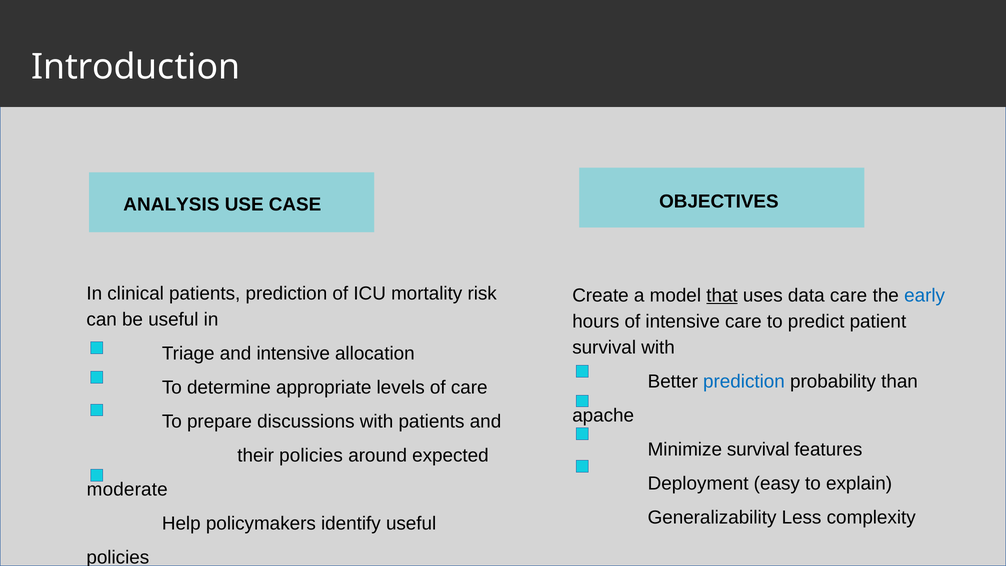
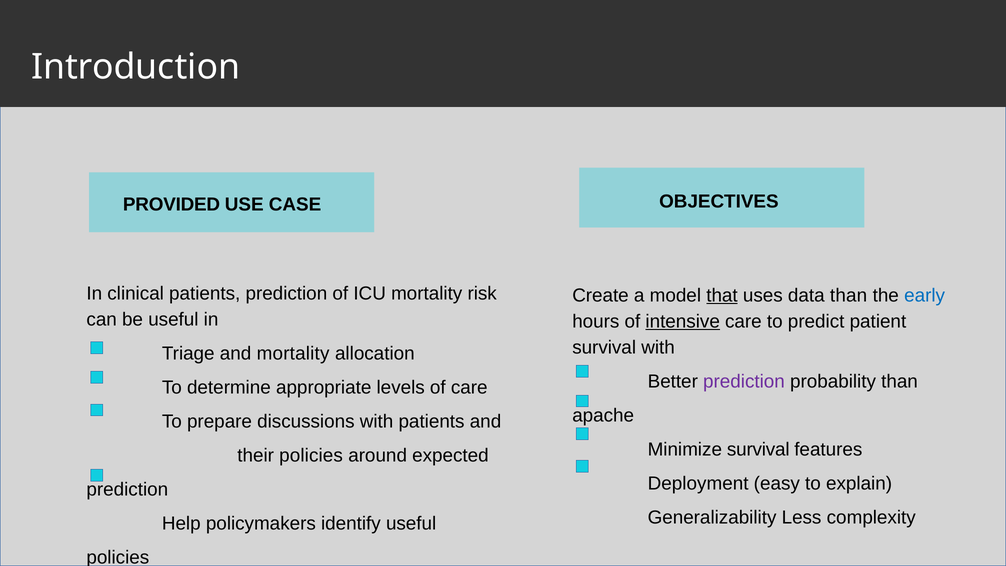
ANALYSIS: ANALYSIS -> PROVIDED
data care: care -> than
intensive at (683, 321) underline: none -> present
and intensive: intensive -> mortality
prediction at (744, 381) colour: blue -> purple
moderate at (127, 489): moderate -> prediction
